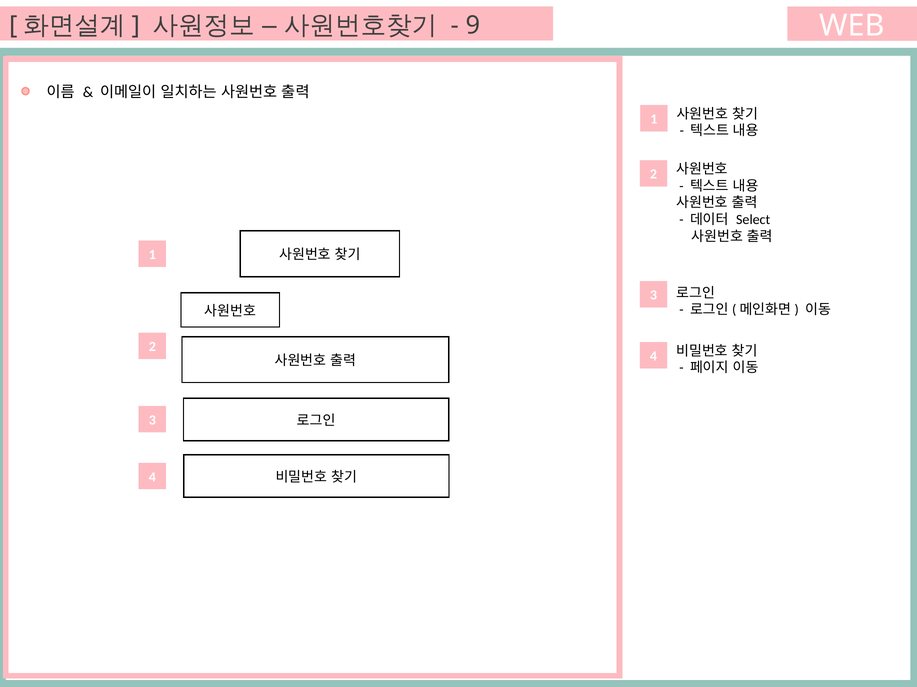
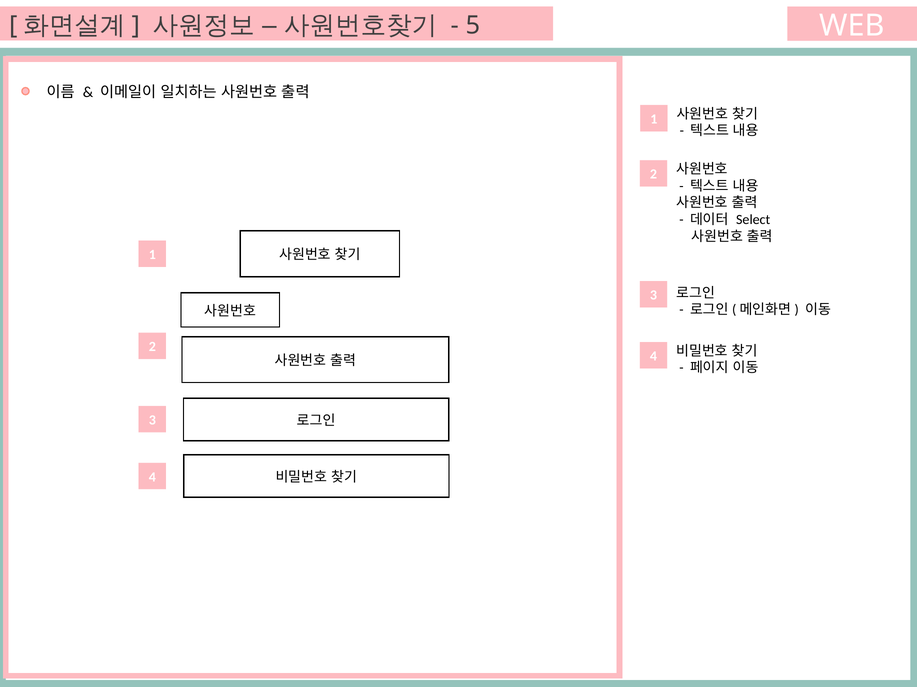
9: 9 -> 5
